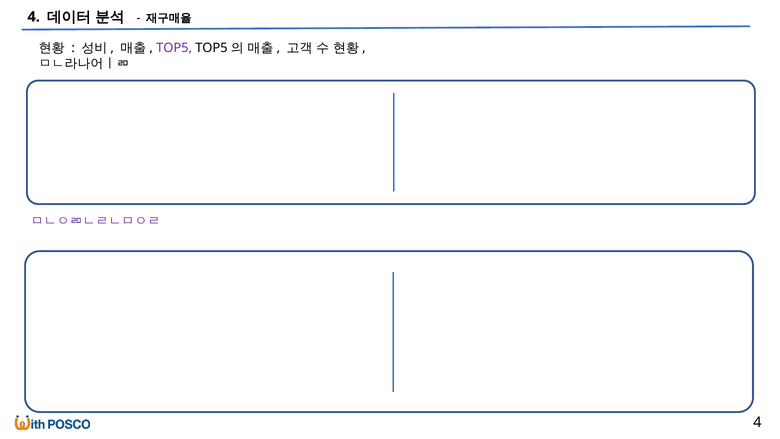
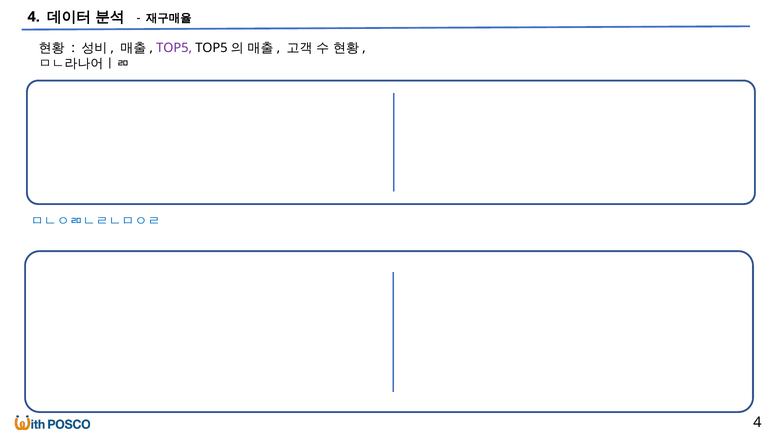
ㅁㄴㅇㄻㄴㄹㄴㅁㅇㄹ colour: purple -> blue
